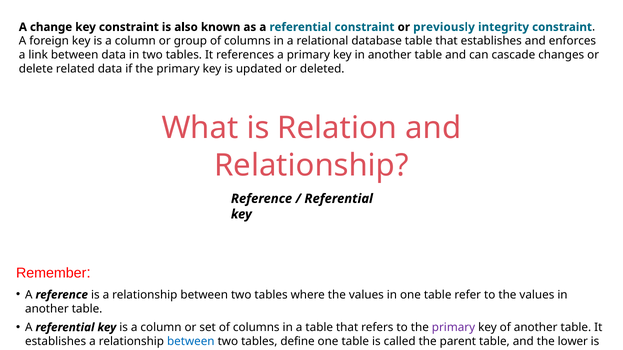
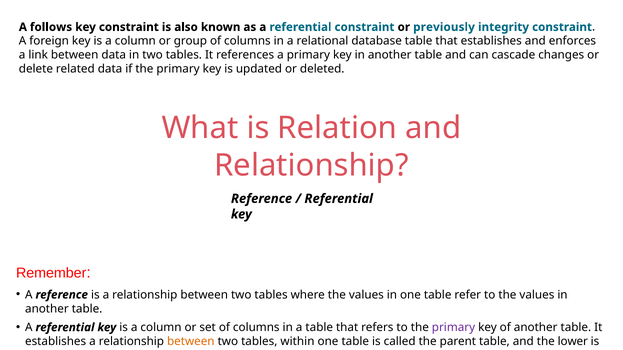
change: change -> follows
between at (191, 342) colour: blue -> orange
define: define -> within
